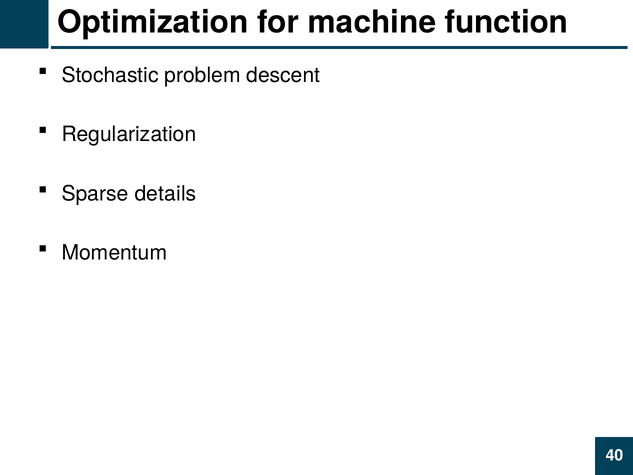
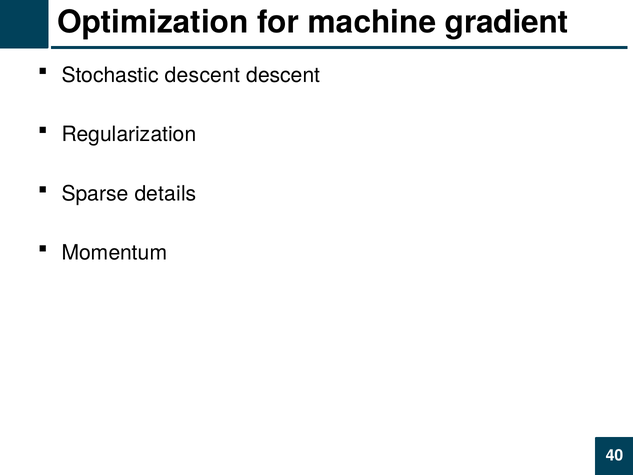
function: function -> gradient
Stochastic problem: problem -> descent
